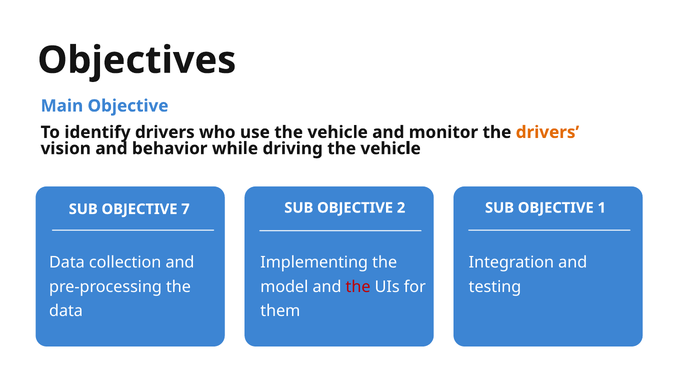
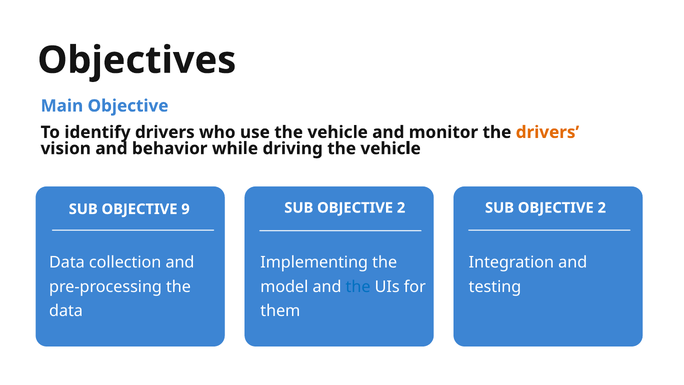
7: 7 -> 9
2 SUB OBJECTIVE 1: 1 -> 2
the at (358, 287) colour: red -> blue
